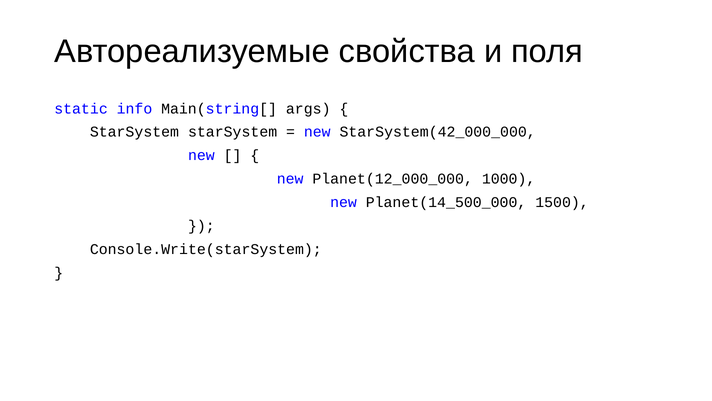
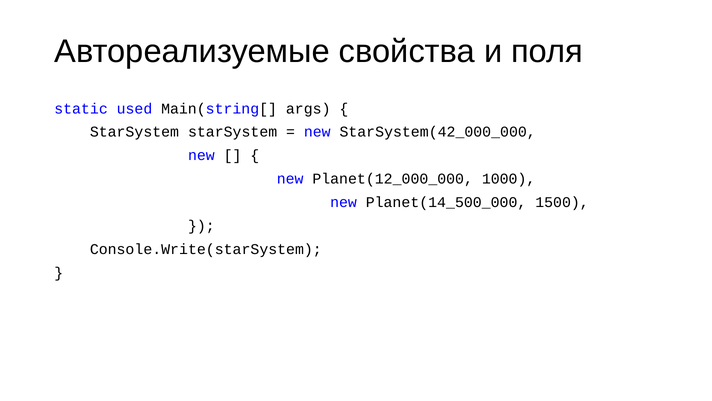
info: info -> used
